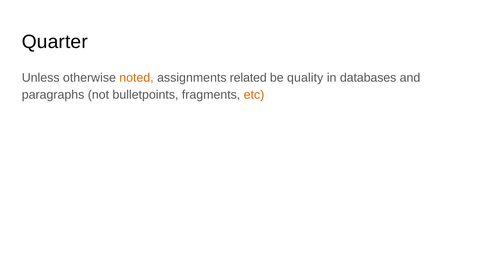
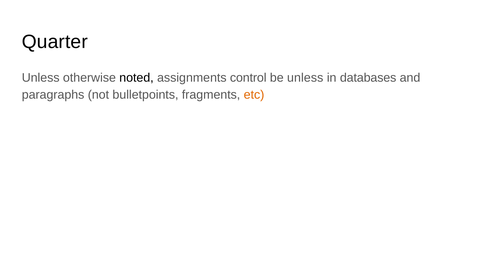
noted colour: orange -> black
related: related -> control
be quality: quality -> unless
